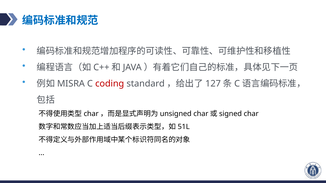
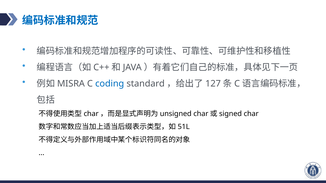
coding colour: red -> blue
